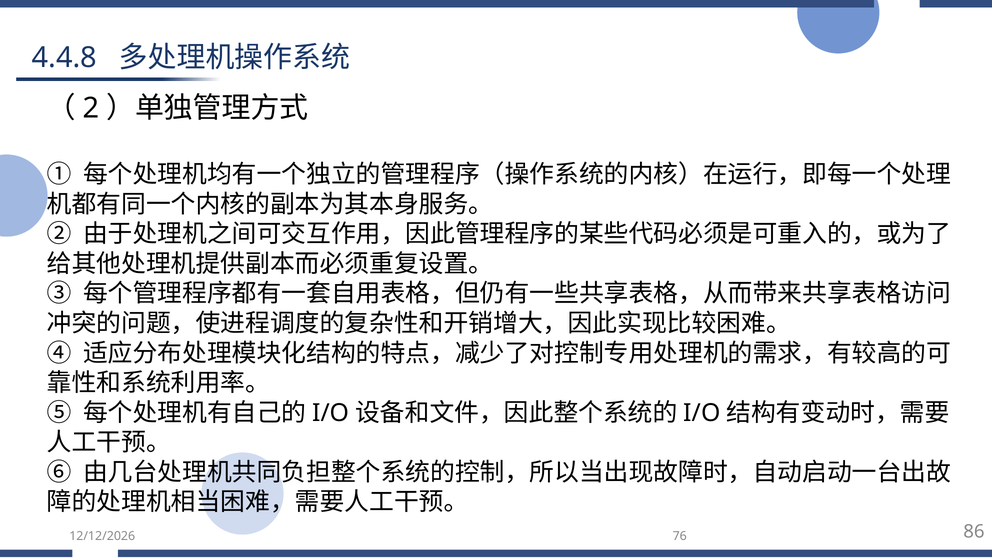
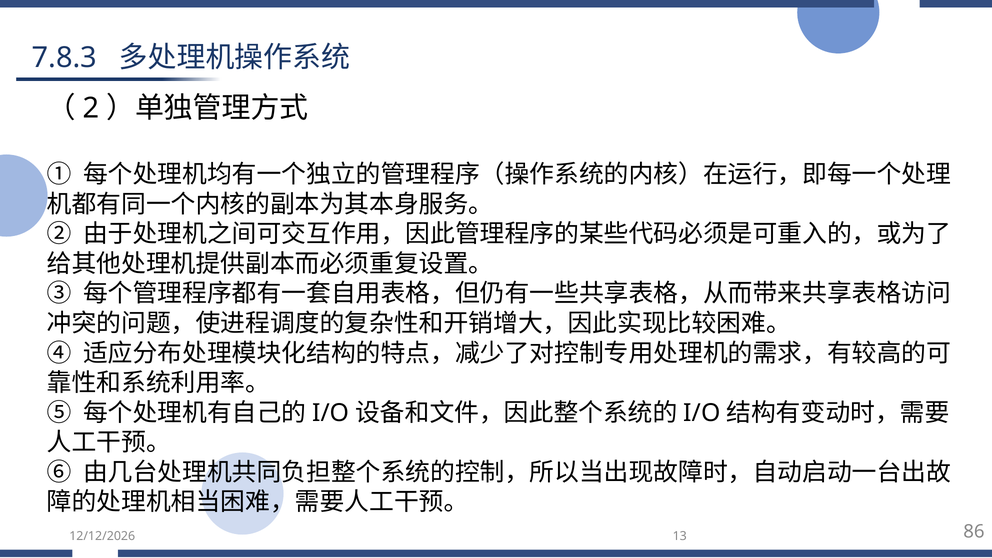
4.4.8: 4.4.8 -> 7.8.3
76: 76 -> 13
